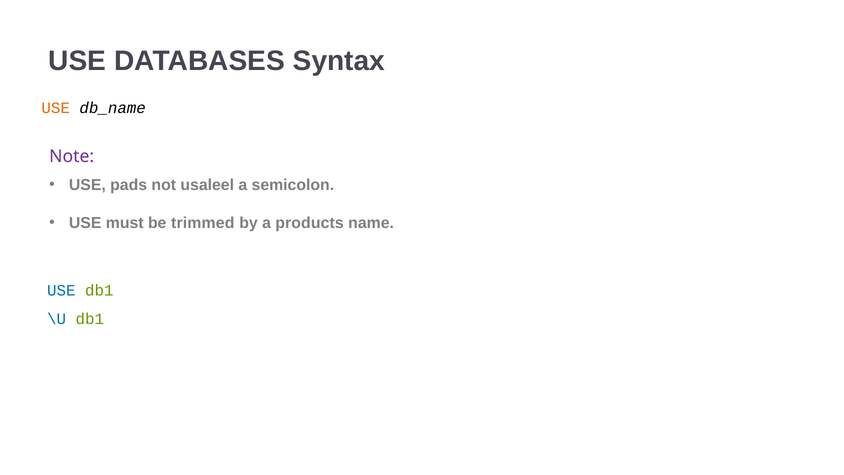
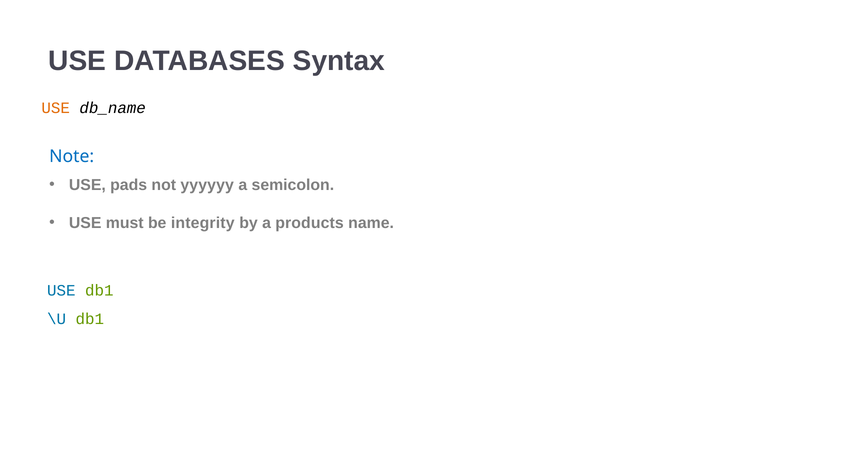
Note colour: purple -> blue
usaleel: usaleel -> yyyyyy
trimmed: trimmed -> integrity
